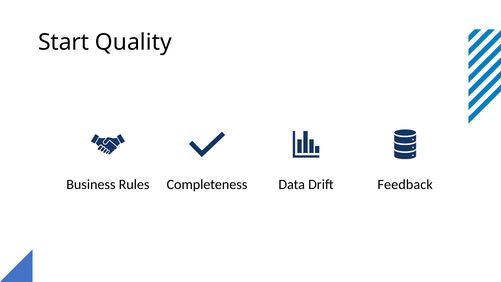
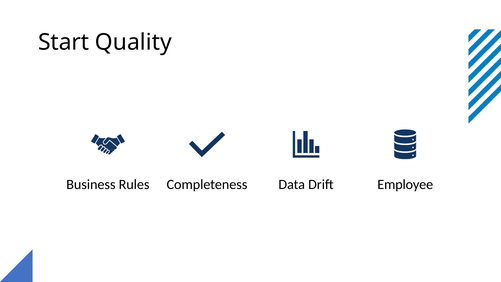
Feedback: Feedback -> Employee
